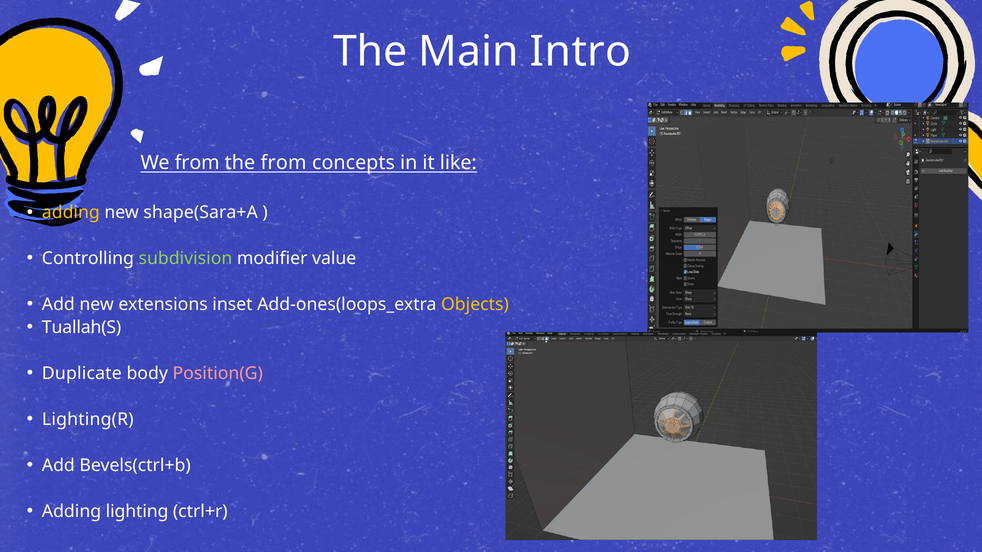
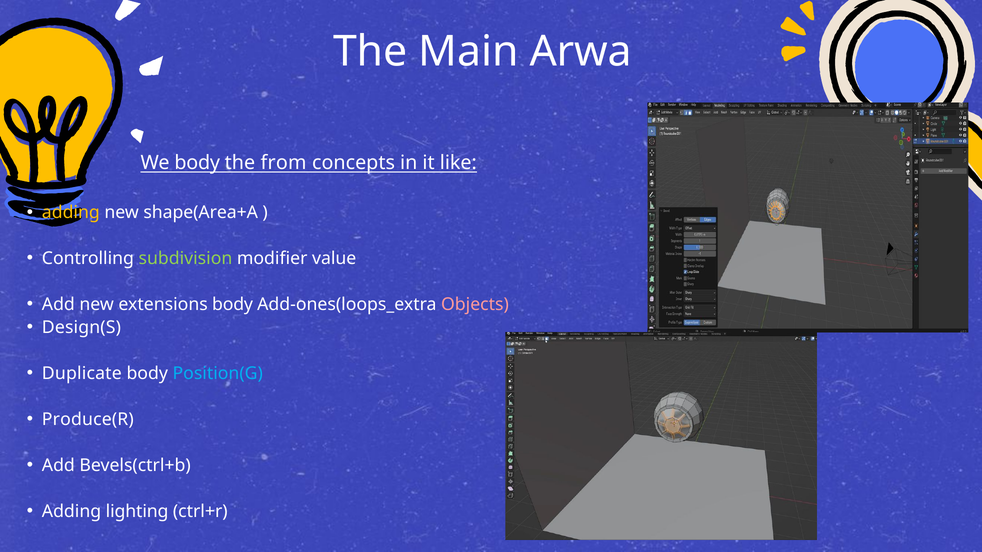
Intro: Intro -> Arwa
We from: from -> body
shape(Sara+A: shape(Sara+A -> shape(Area+A
extensions inset: inset -> body
Objects colour: yellow -> pink
Tuallah(S: Tuallah(S -> Design(S
Position(G colour: pink -> light blue
Lighting(R: Lighting(R -> Produce(R
